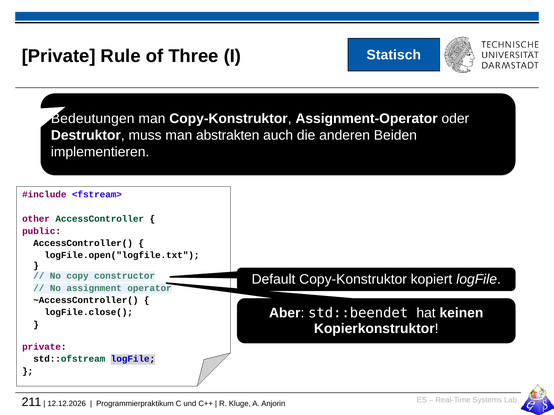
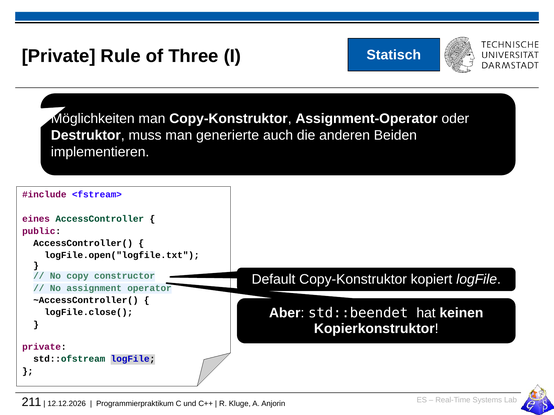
Bedeutungen: Bedeutungen -> Möglichkeiten
abstrakten: abstrakten -> generierte
other: other -> eines
